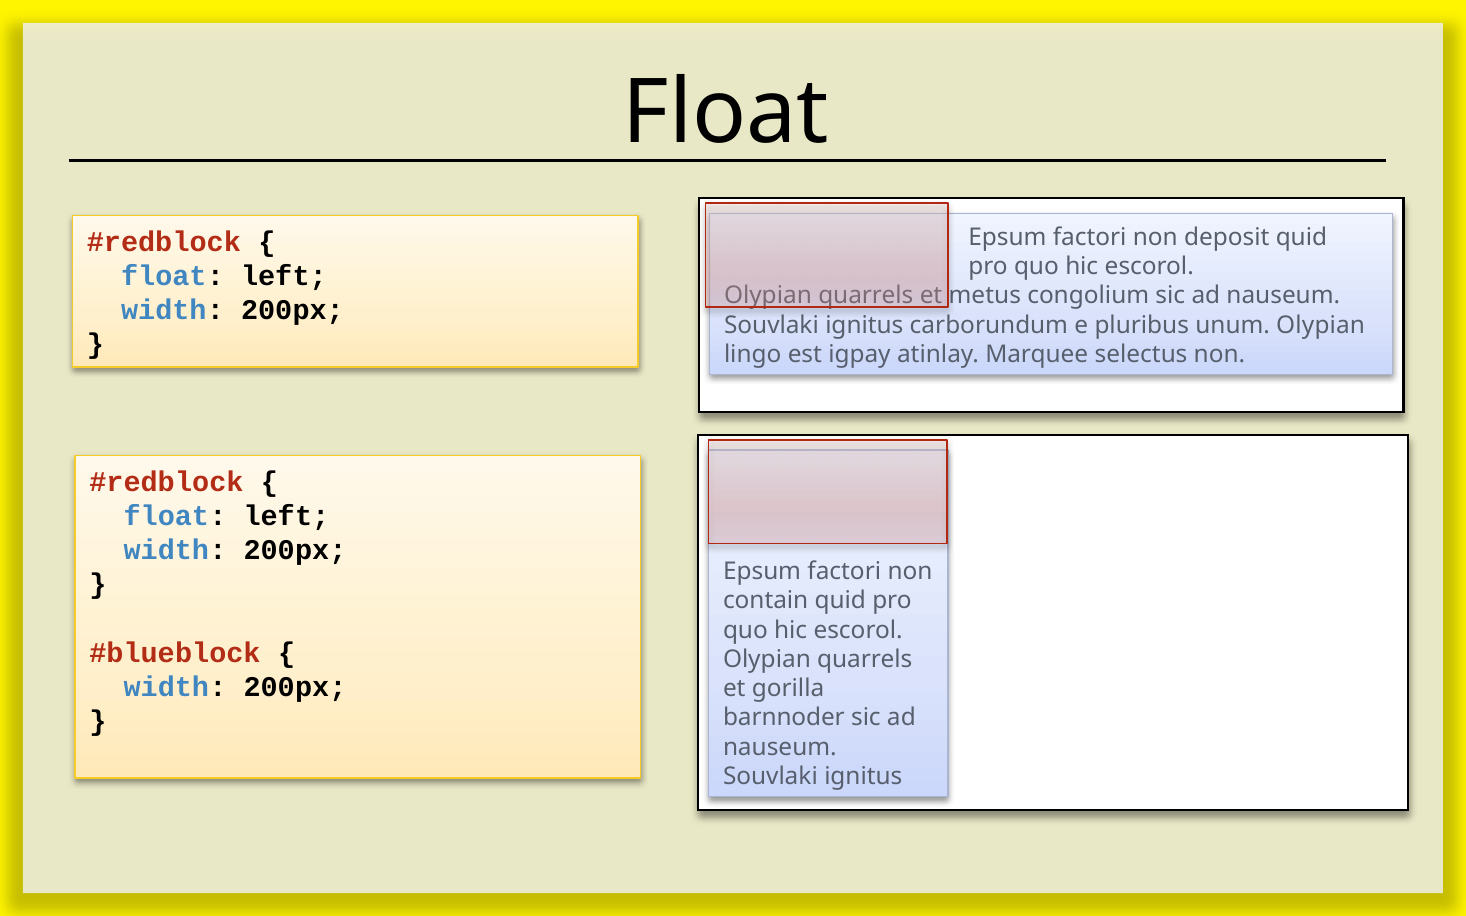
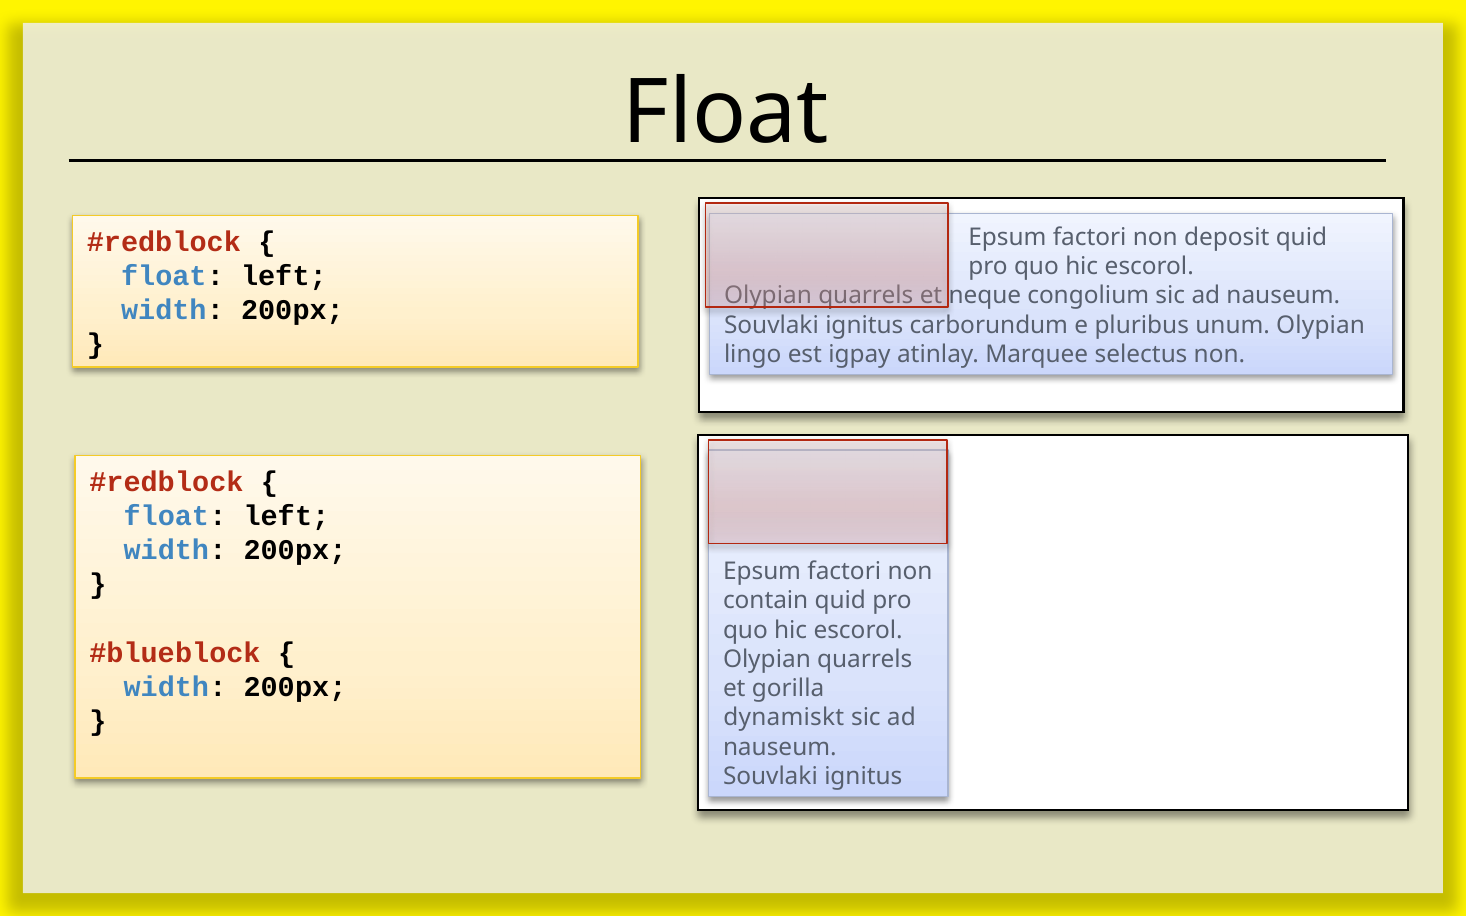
metus: metus -> neque
barnnoder: barnnoder -> dynamiskt
